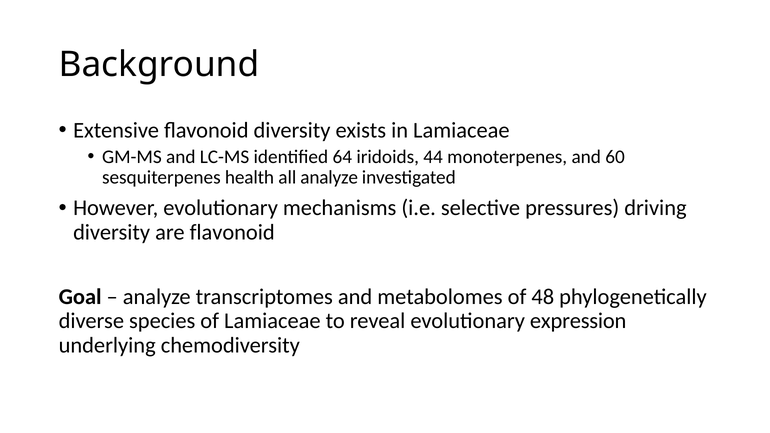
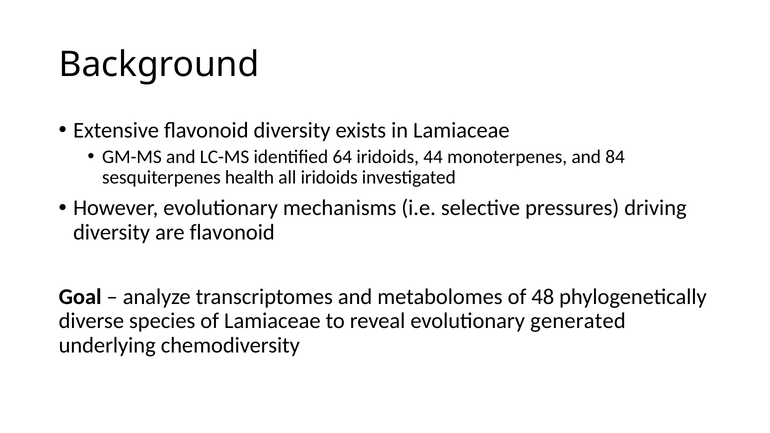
60: 60 -> 84
all analyze: analyze -> iridoids
expression: expression -> generated
